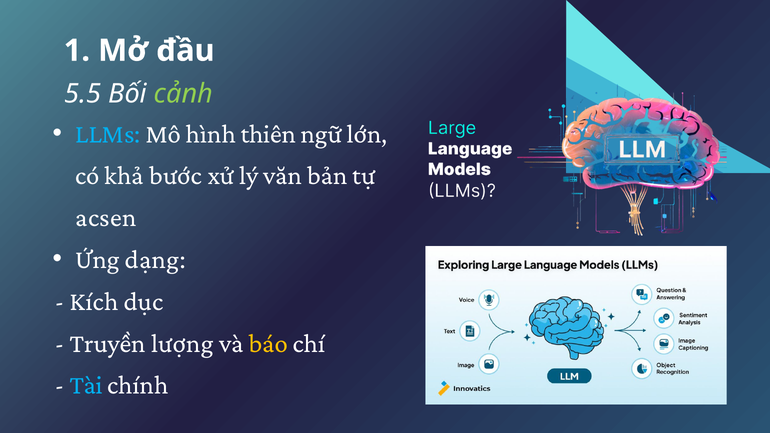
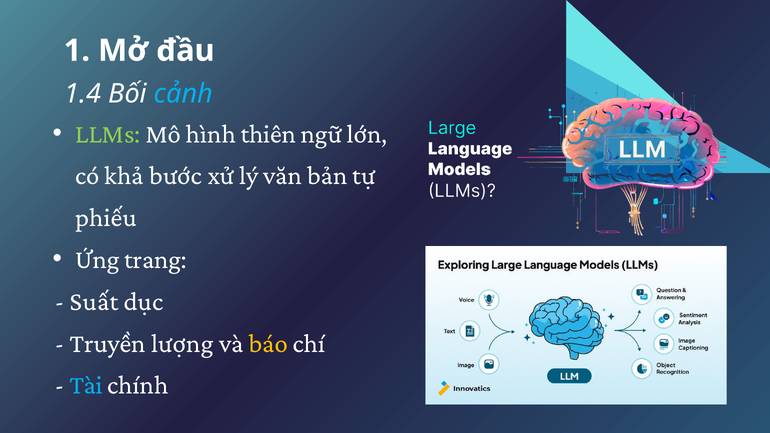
5.5: 5.5 -> 1.4
cảnh colour: light green -> light blue
LLMs colour: light blue -> light green
acsen: acsen -> phiếu
dạng: dạng -> trang
Kích: Kích -> Suất
